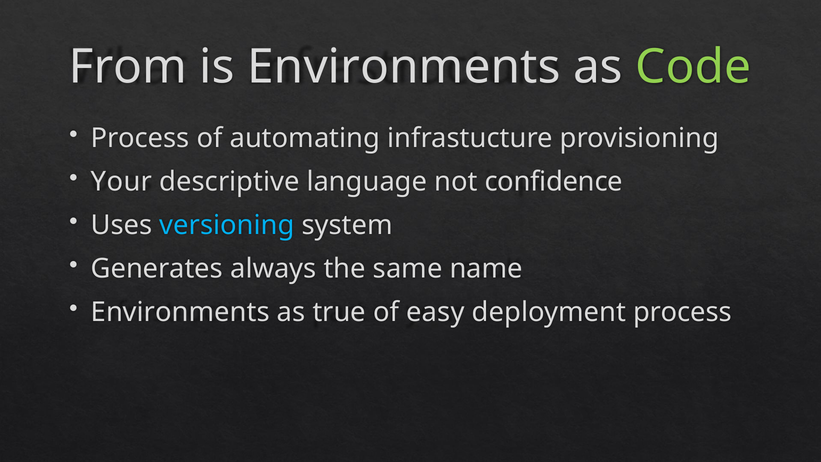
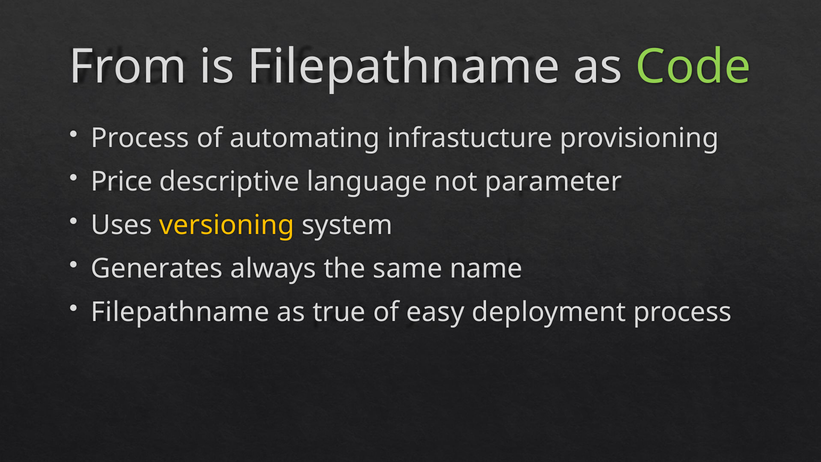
is Environments: Environments -> Filepathname
Your: Your -> Price
confidence: confidence -> parameter
versioning colour: light blue -> yellow
Environments at (180, 312): Environments -> Filepathname
